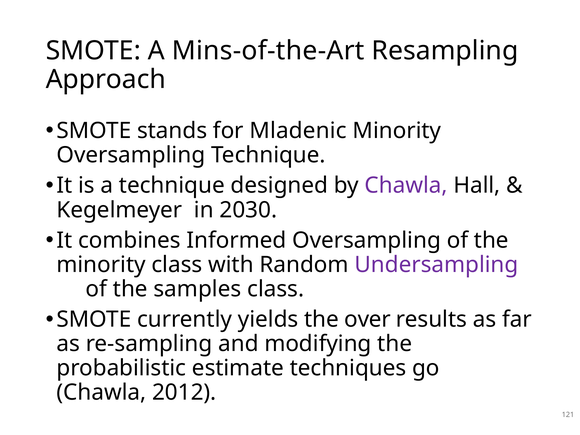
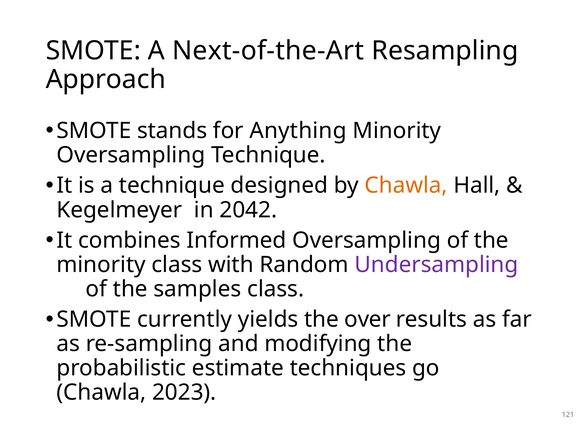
Mins-of-the-Art: Mins-of-the-Art -> Next-of-the-Art
Mladenic: Mladenic -> Anything
Chawla at (406, 186) colour: purple -> orange
2030: 2030 -> 2042
2012: 2012 -> 2023
